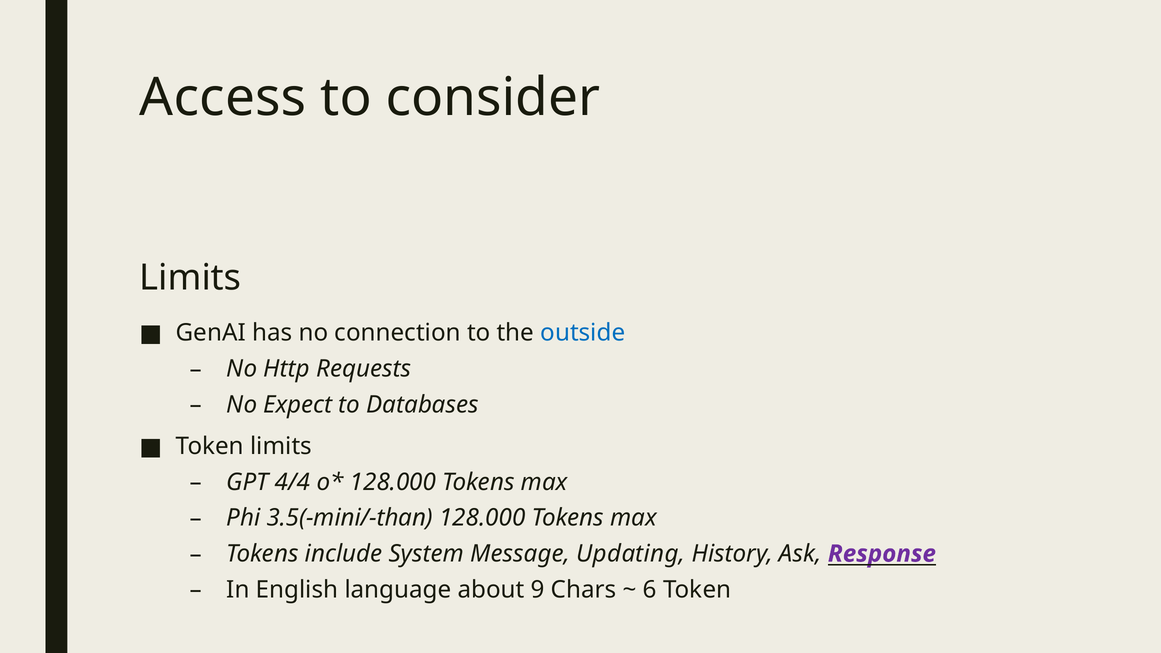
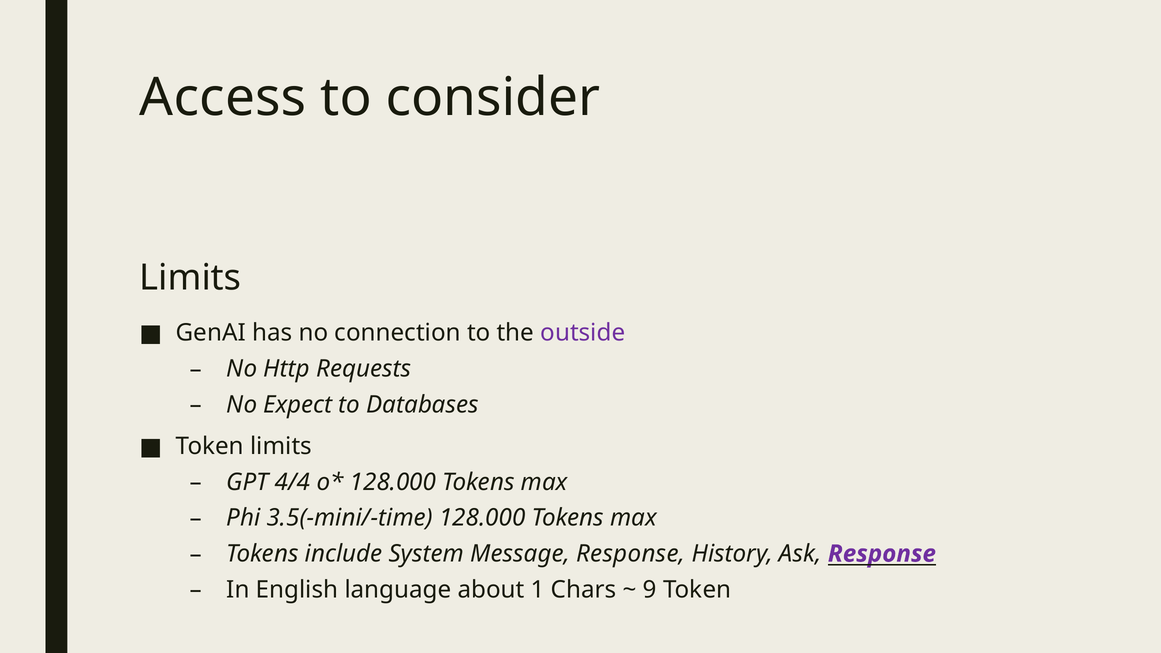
outside colour: blue -> purple
3.5(-mini/-than: 3.5(-mini/-than -> 3.5(-mini/-time
Message Updating: Updating -> Response
9: 9 -> 1
6: 6 -> 9
